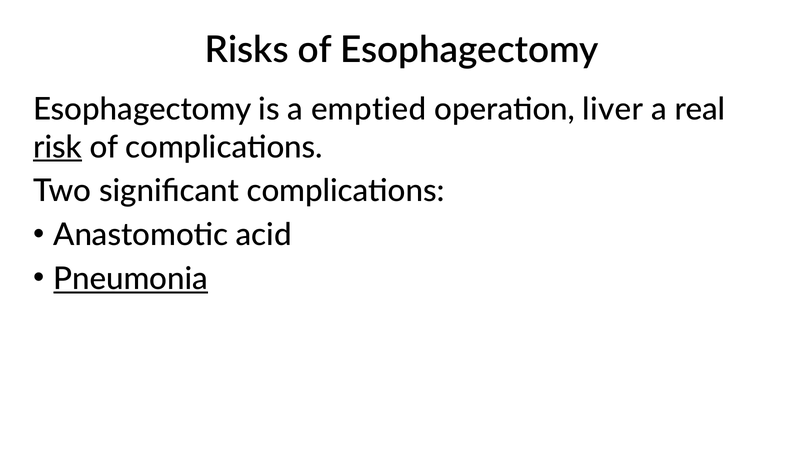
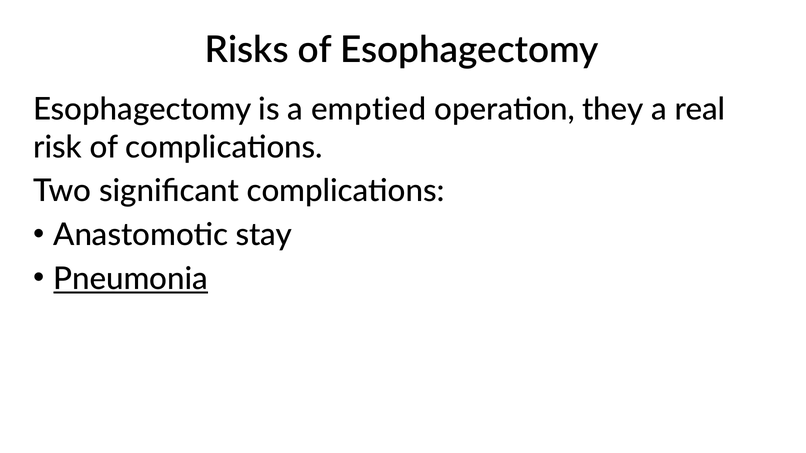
liver: liver -> they
risk underline: present -> none
acid: acid -> stay
